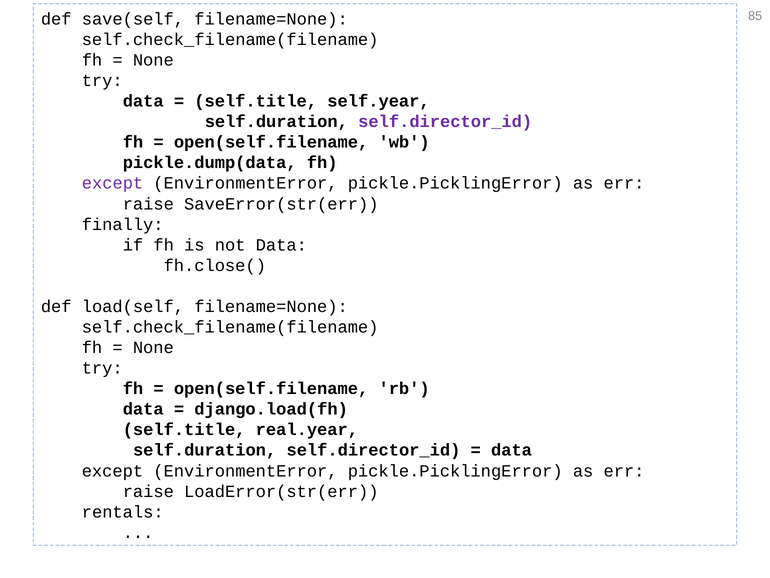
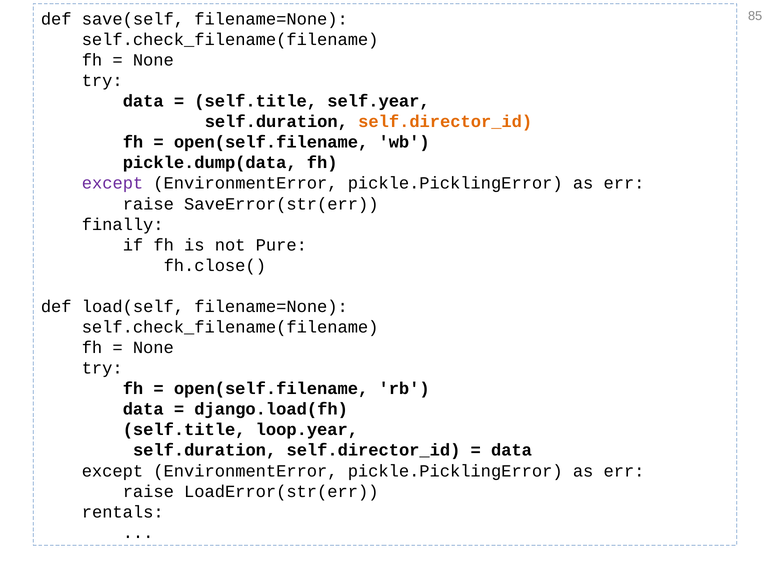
self.director_id at (445, 122) colour: purple -> orange
not Data: Data -> Pure
real.year: real.year -> loop.year
